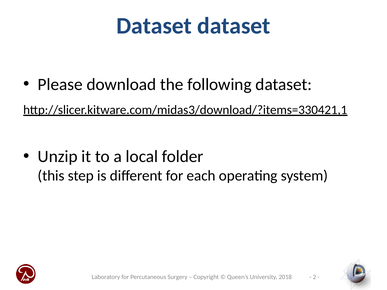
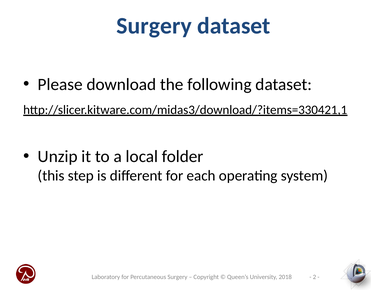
Dataset at (154, 26): Dataset -> Surgery
